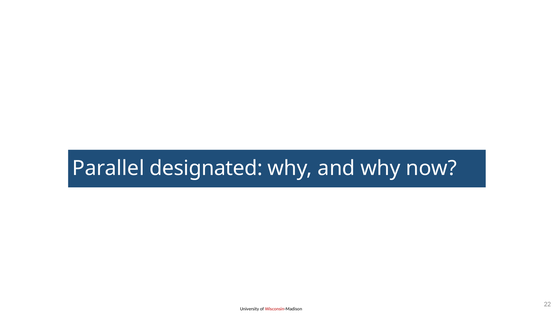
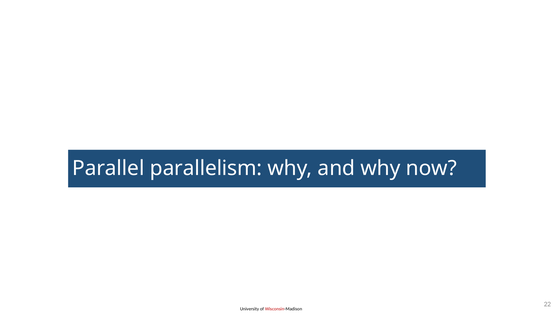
designated: designated -> parallelism
